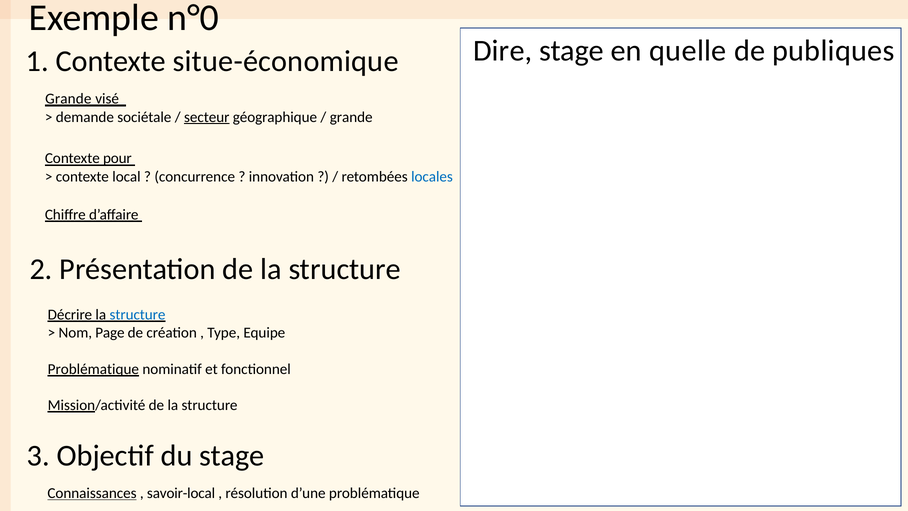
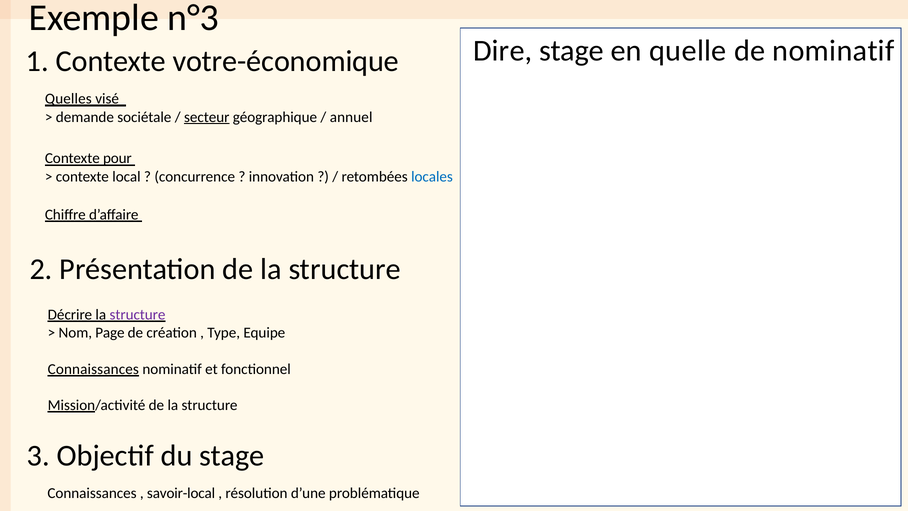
n°0: n°0 -> n°3
de publiques: publiques -> nominatif
situe-économique: situe-économique -> votre-économique
Grande at (68, 99): Grande -> Quelles
grande at (351, 117): grande -> annuel
structure at (138, 314) colour: blue -> purple
Problématique at (93, 369): Problématique -> Connaissances
Connaissances at (92, 493) underline: present -> none
